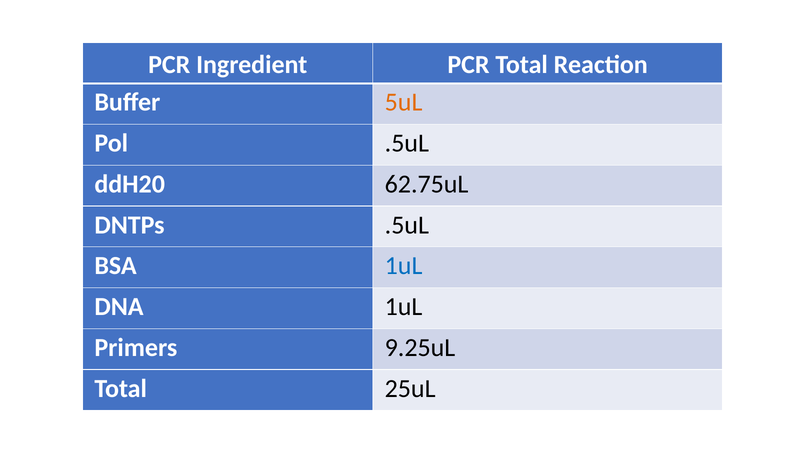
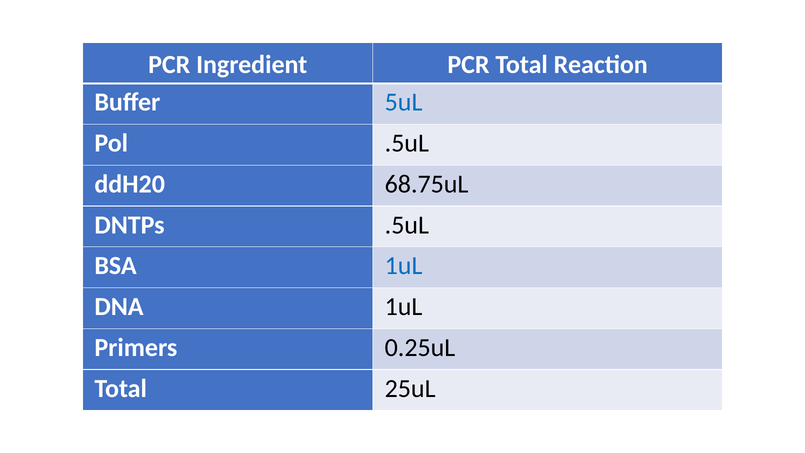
5uL colour: orange -> blue
62.75uL: 62.75uL -> 68.75uL
9.25uL: 9.25uL -> 0.25uL
